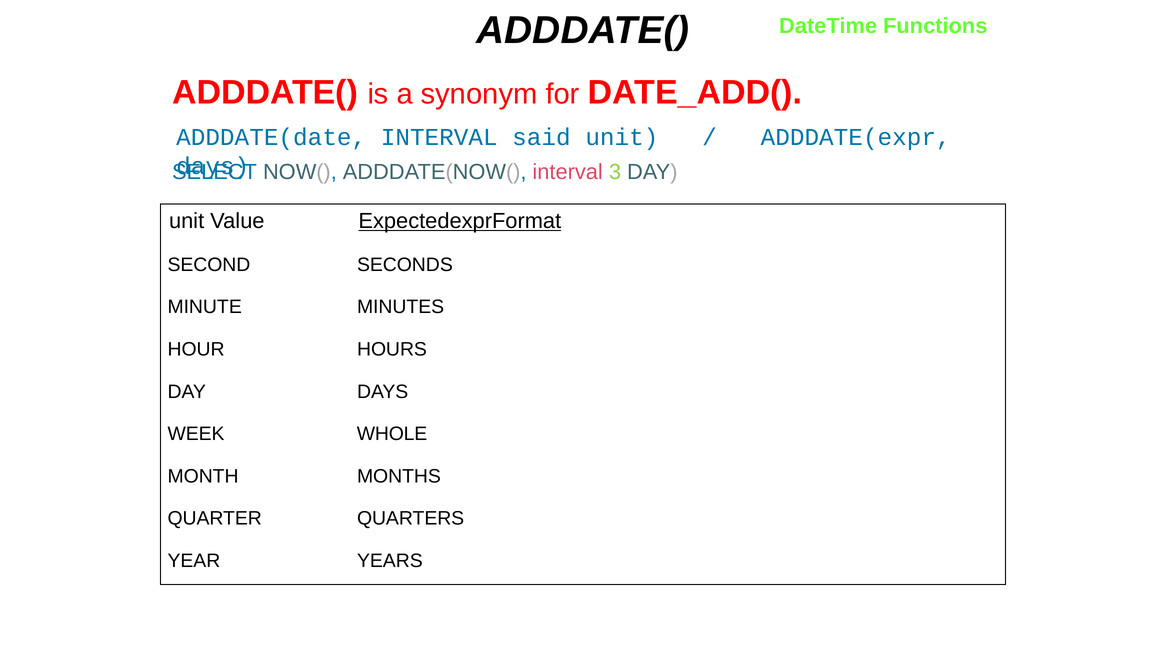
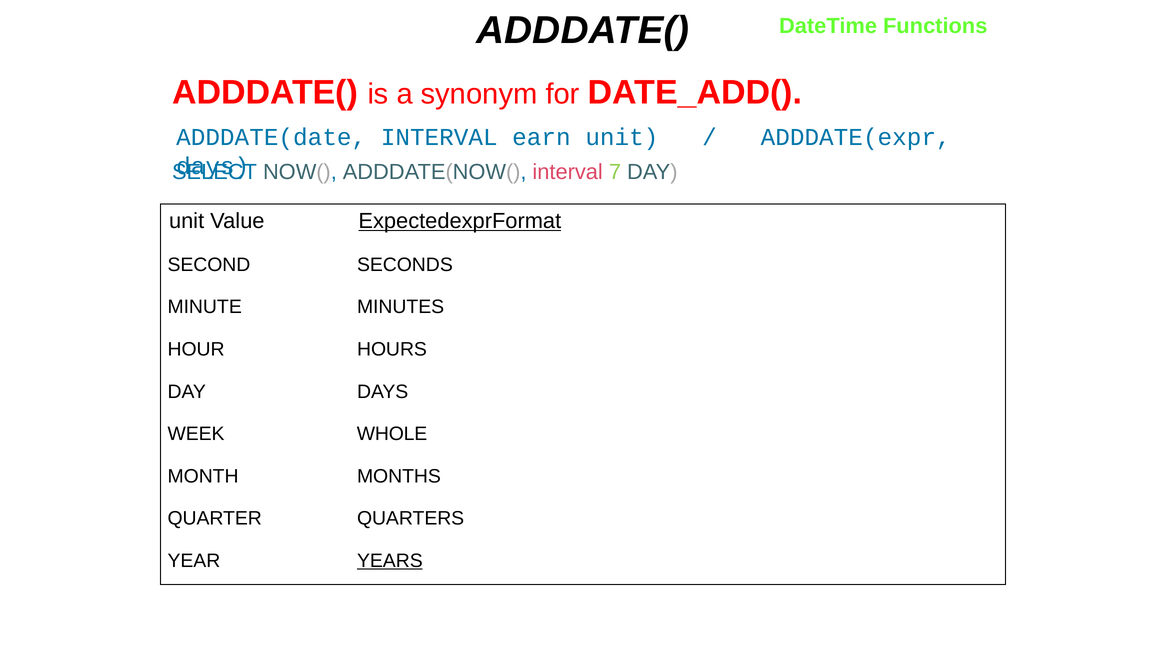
said: said -> earn
3: 3 -> 7
YEARS underline: none -> present
